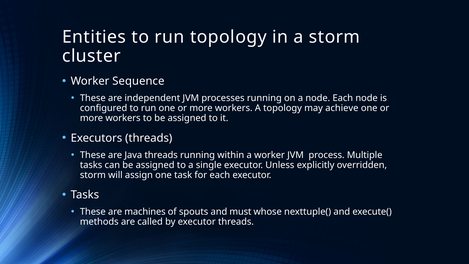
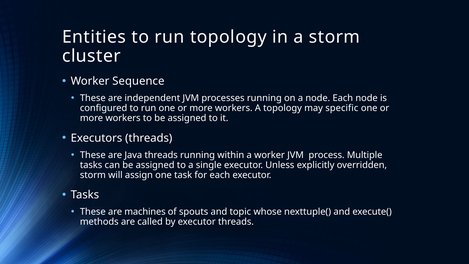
achieve: achieve -> specific
must: must -> topic
